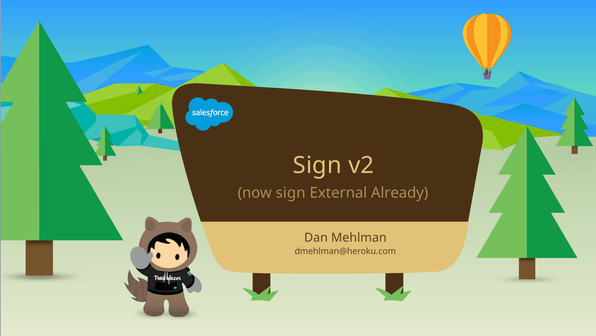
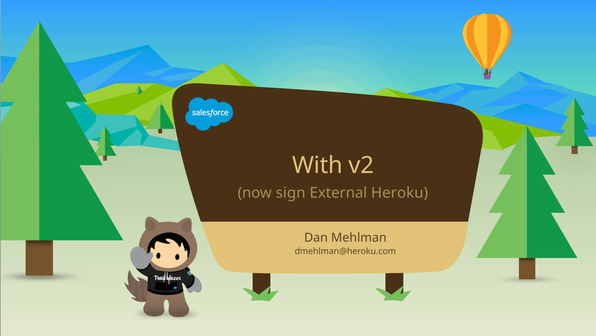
Sign at (317, 165): Sign -> With
Already: Already -> Heroku
